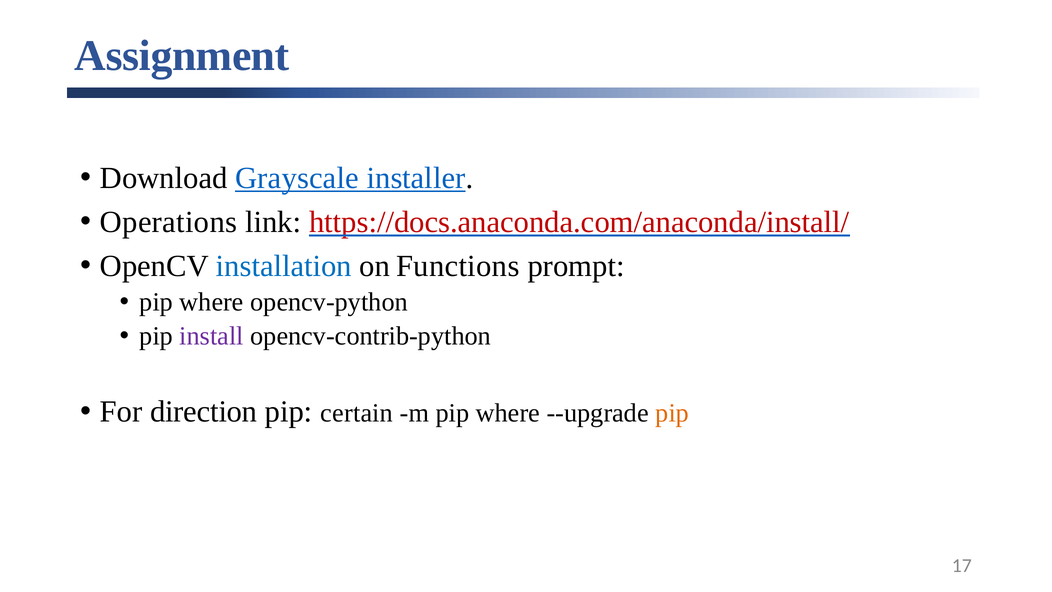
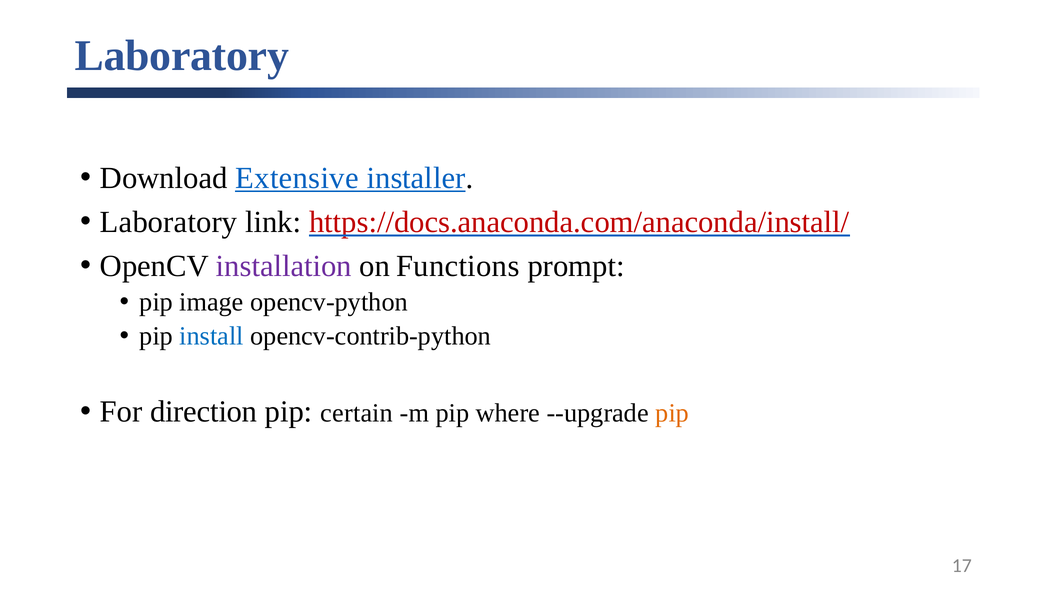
Assignment at (182, 56): Assignment -> Laboratory
Grayscale: Grayscale -> Extensive
Operations at (169, 222): Operations -> Laboratory
installation colour: blue -> purple
where at (212, 302): where -> image
install colour: purple -> blue
